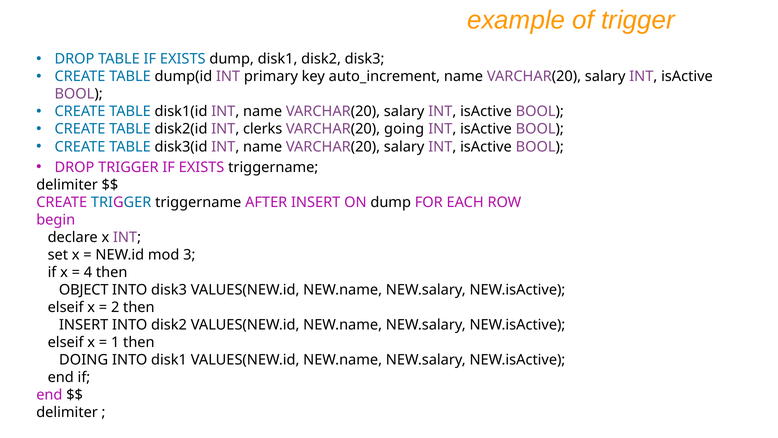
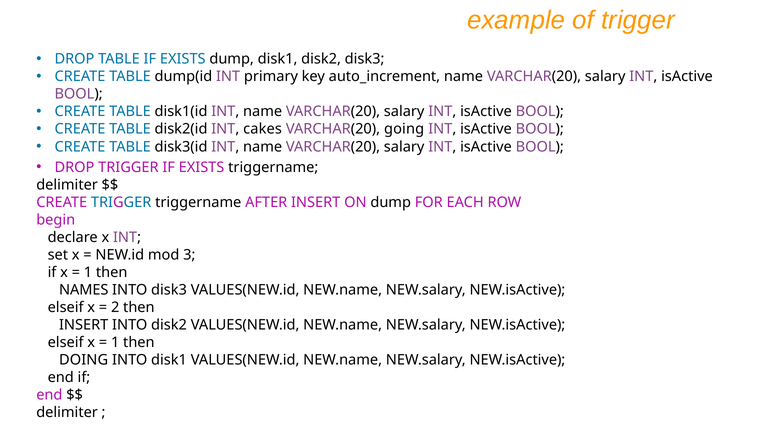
clerks: clerks -> cakes
4 at (88, 272): 4 -> 1
OBJECT: OBJECT -> NAMES
